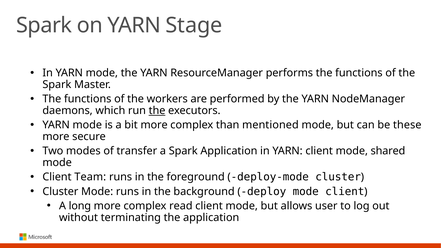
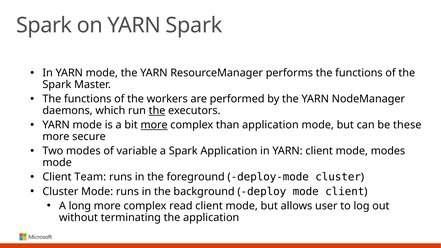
YARN Stage: Stage -> Spark
more at (154, 125) underline: none -> present
than mentioned: mentioned -> application
transfer: transfer -> variable
mode shared: shared -> modes
